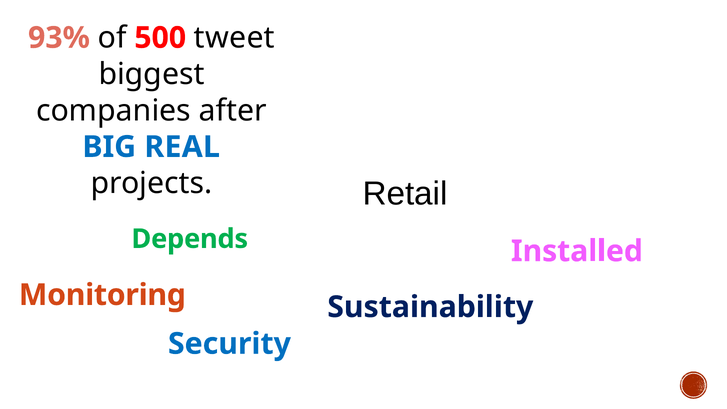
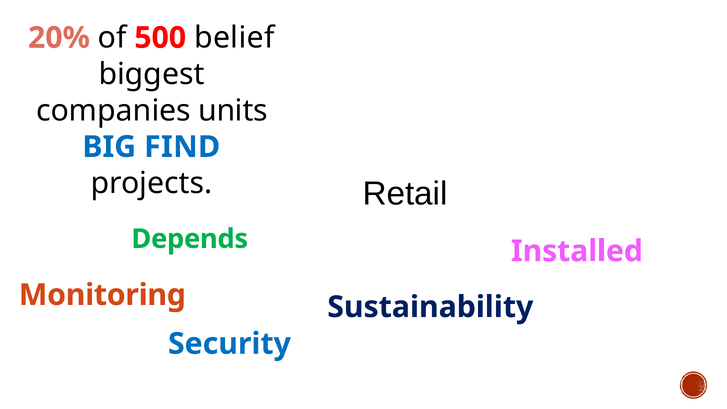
93%: 93% -> 20%
tweet: tweet -> belief
after: after -> units
REAL: REAL -> FIND
